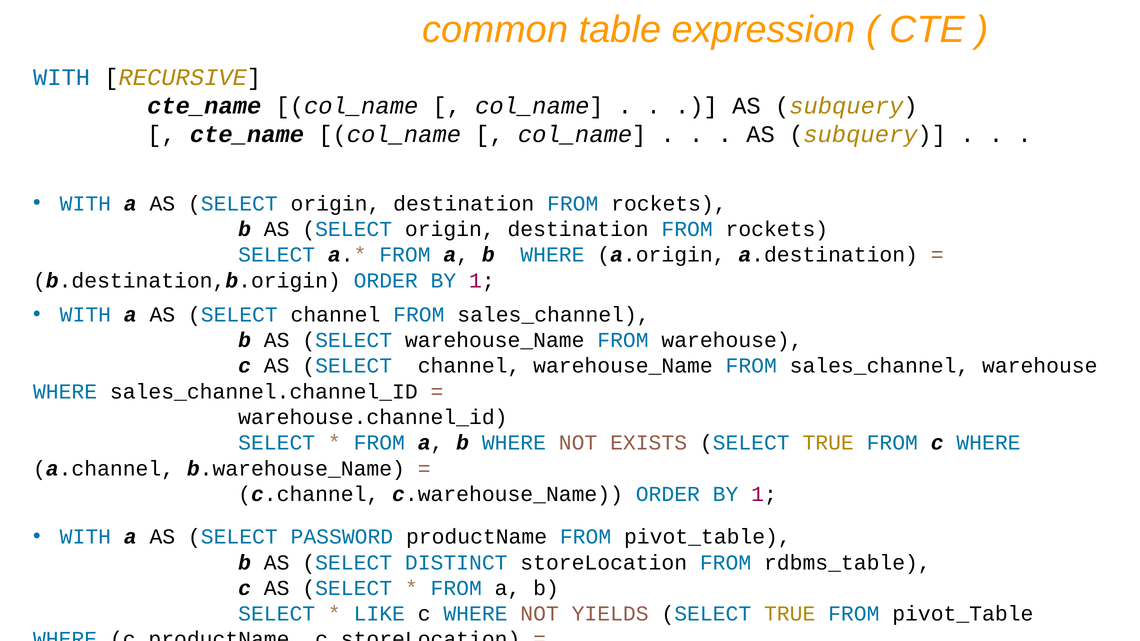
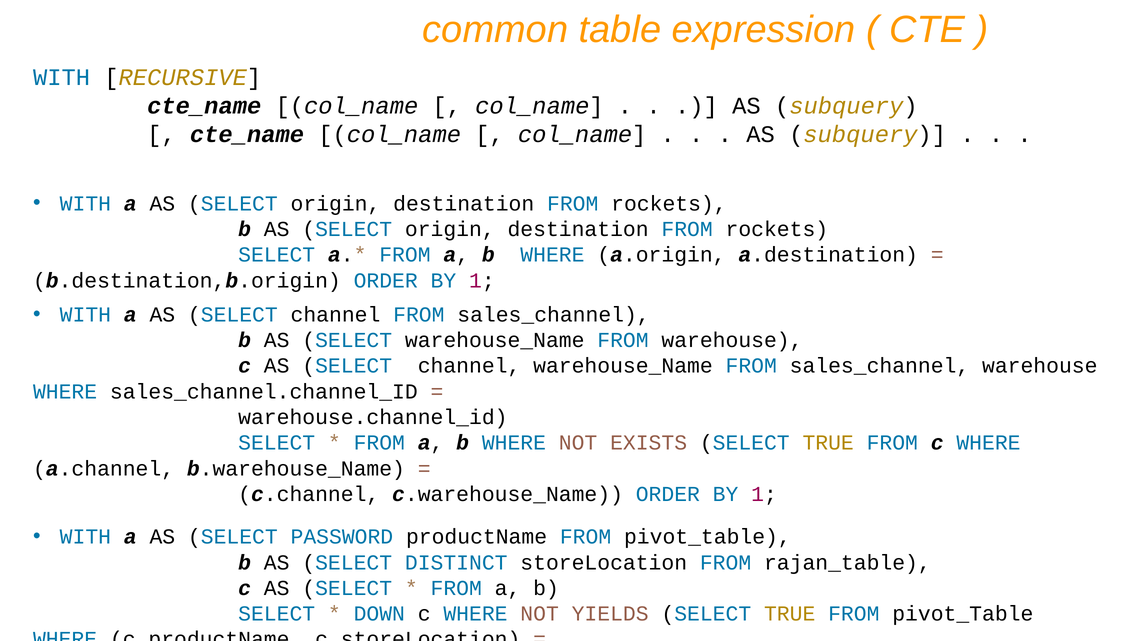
rdbms_table: rdbms_table -> rajan_table
LIKE: LIKE -> DOWN
